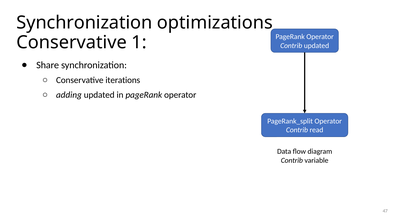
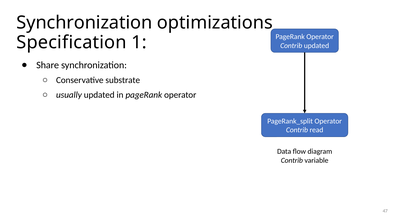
Conservative at (72, 42): Conservative -> Specification
iterations: iterations -> substrate
adding: adding -> usually
